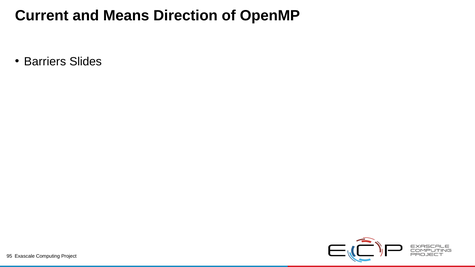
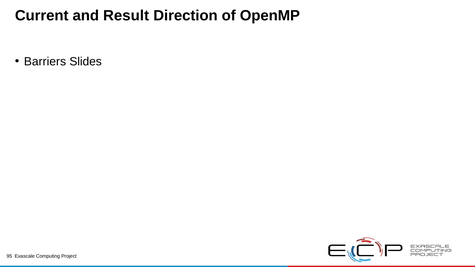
Means: Means -> Result
